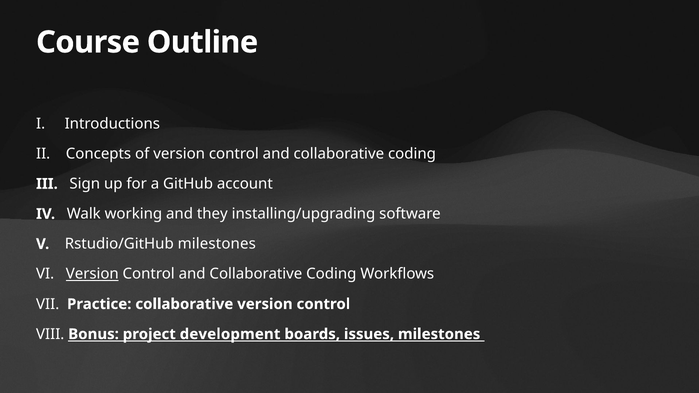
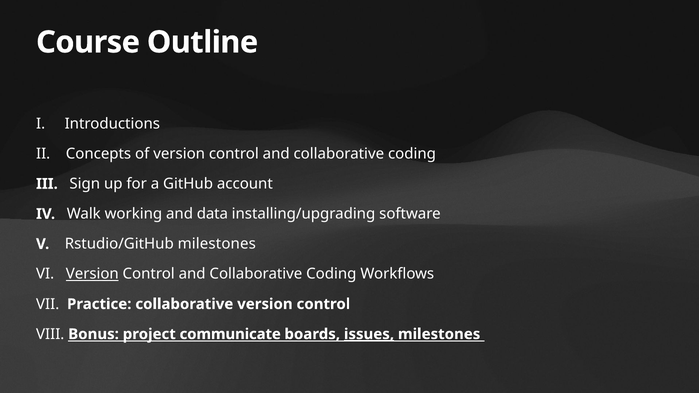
they: they -> data
development: development -> communicate
issues underline: none -> present
